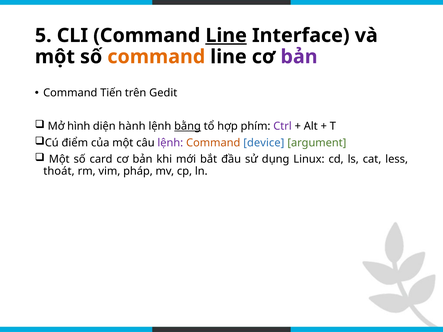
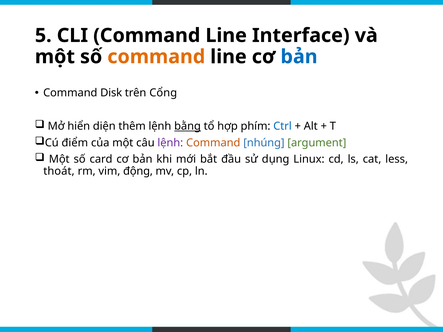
Line at (226, 36) underline: present -> none
bản at (299, 57) colour: purple -> blue
Tiến: Tiến -> Disk
Gedit: Gedit -> Cổng
hình: hình -> hiển
hành: hành -> thêm
Ctrl colour: purple -> blue
device: device -> nhúng
pháp: pháp -> động
